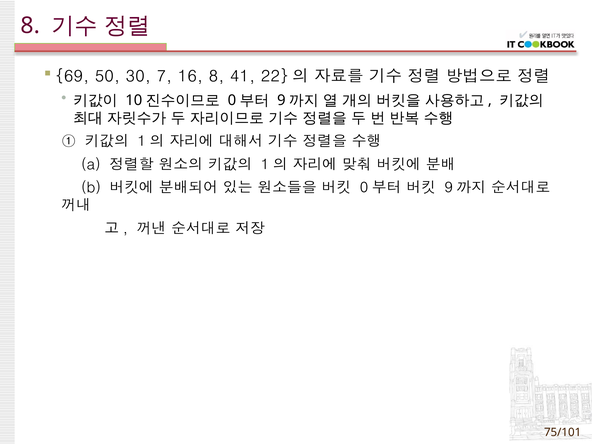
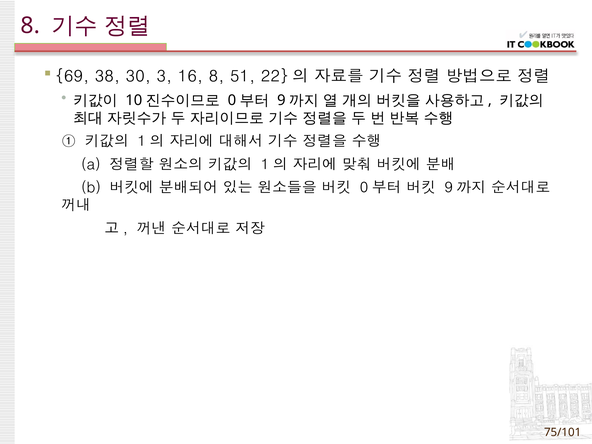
50: 50 -> 38
7: 7 -> 3
41: 41 -> 51
